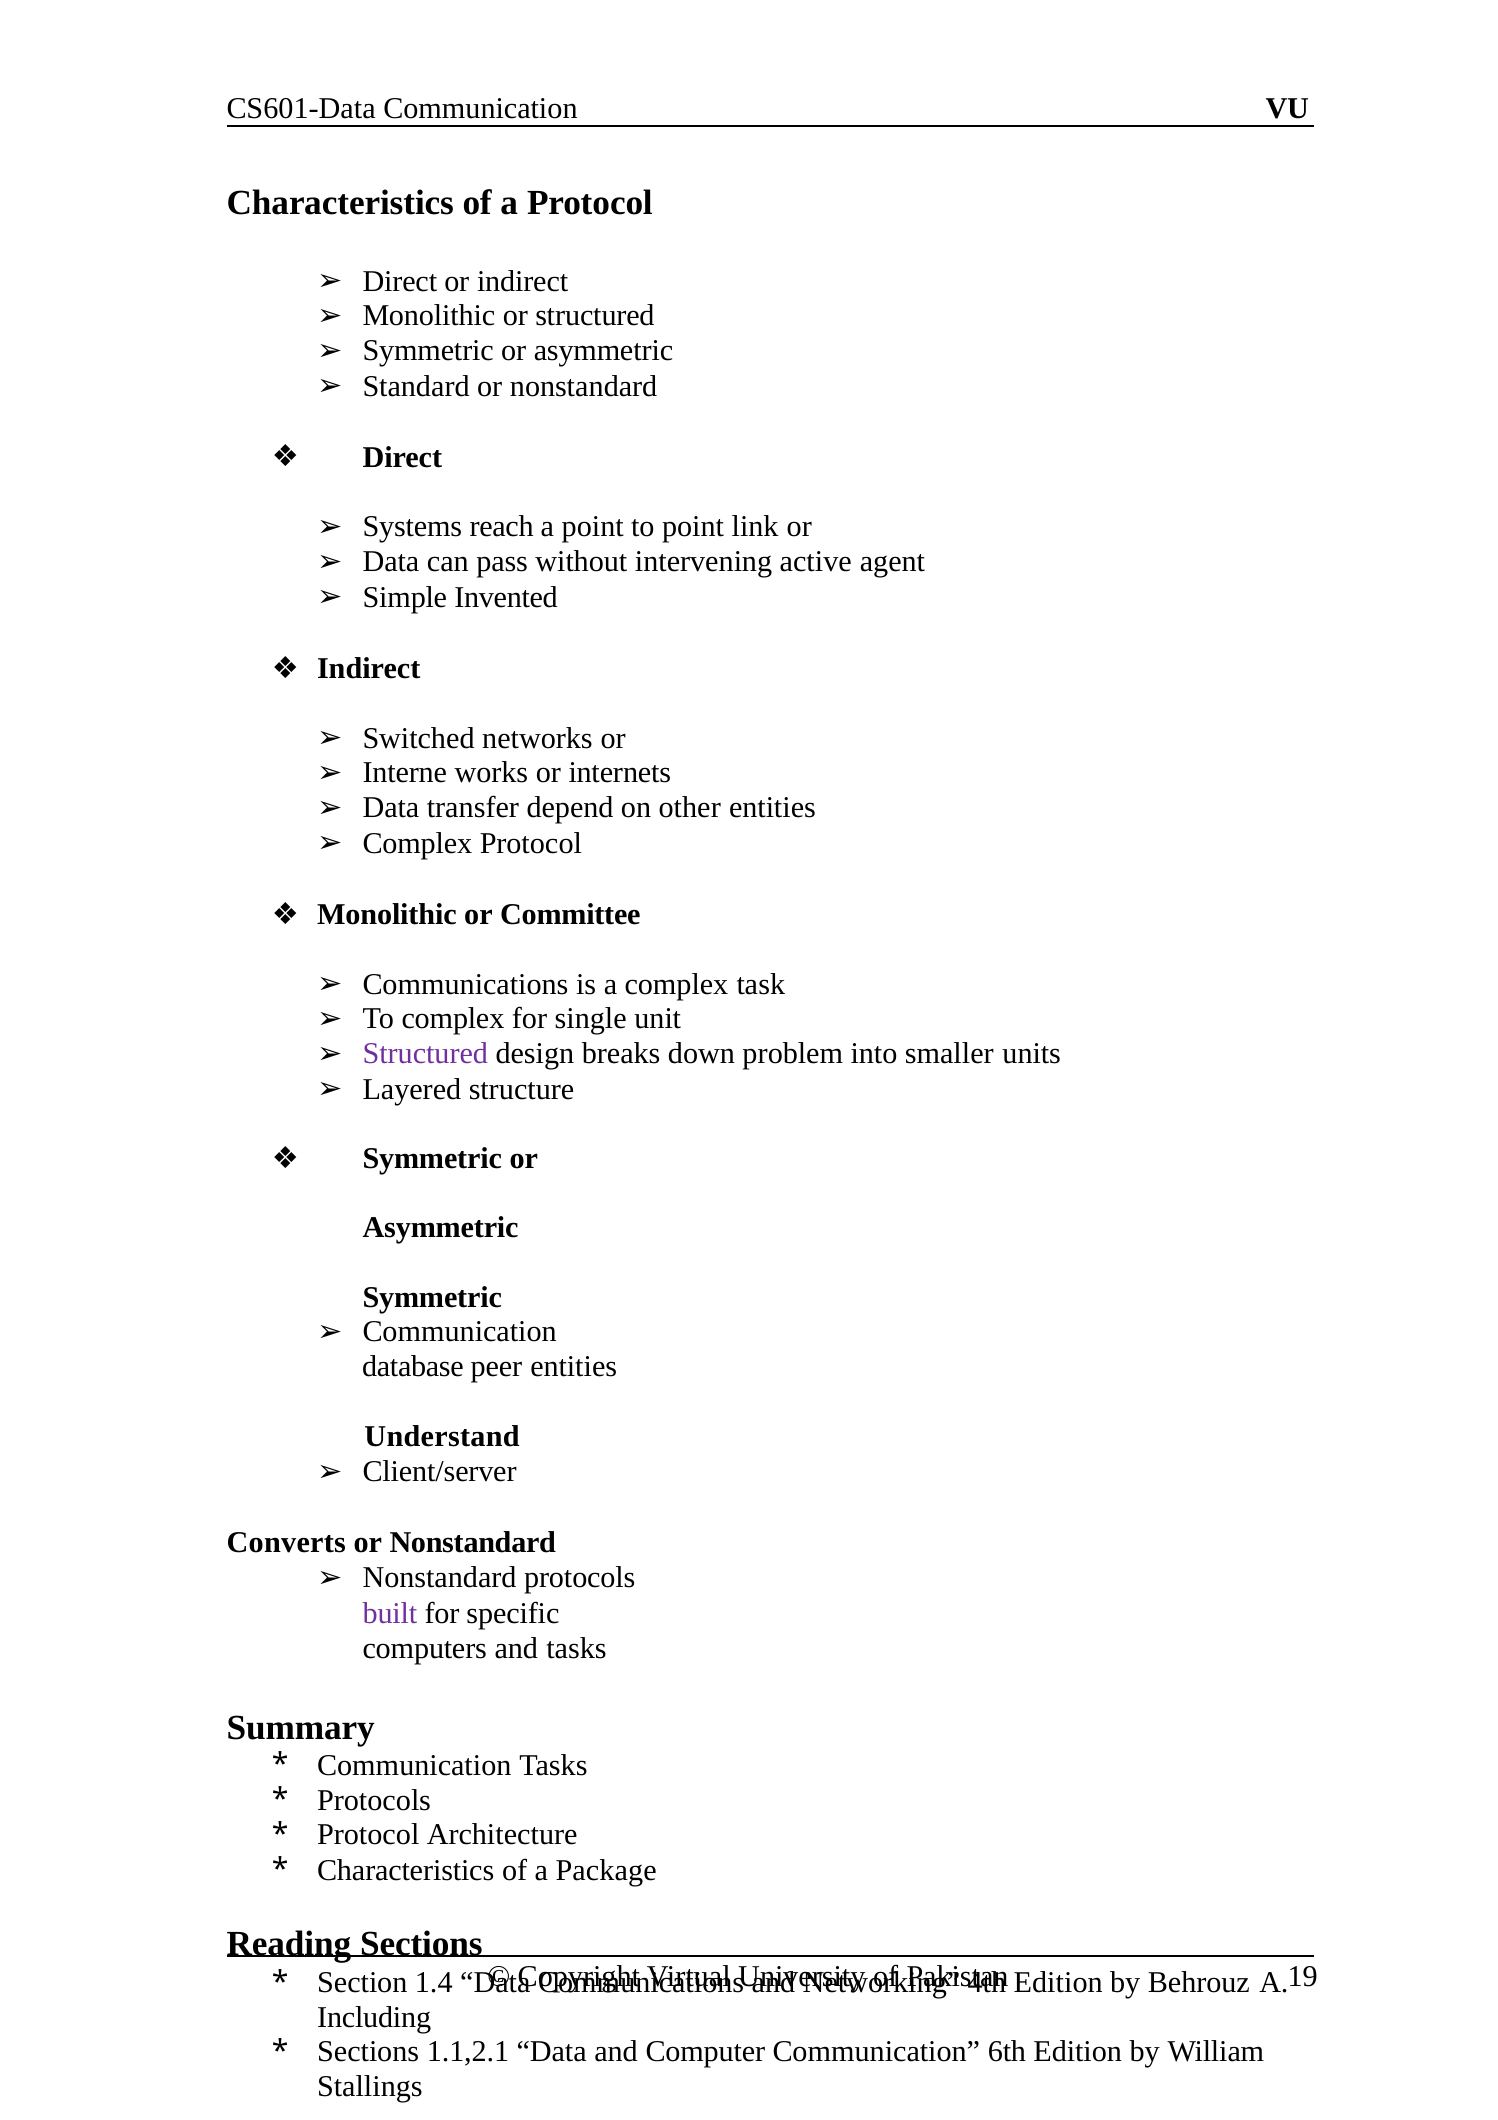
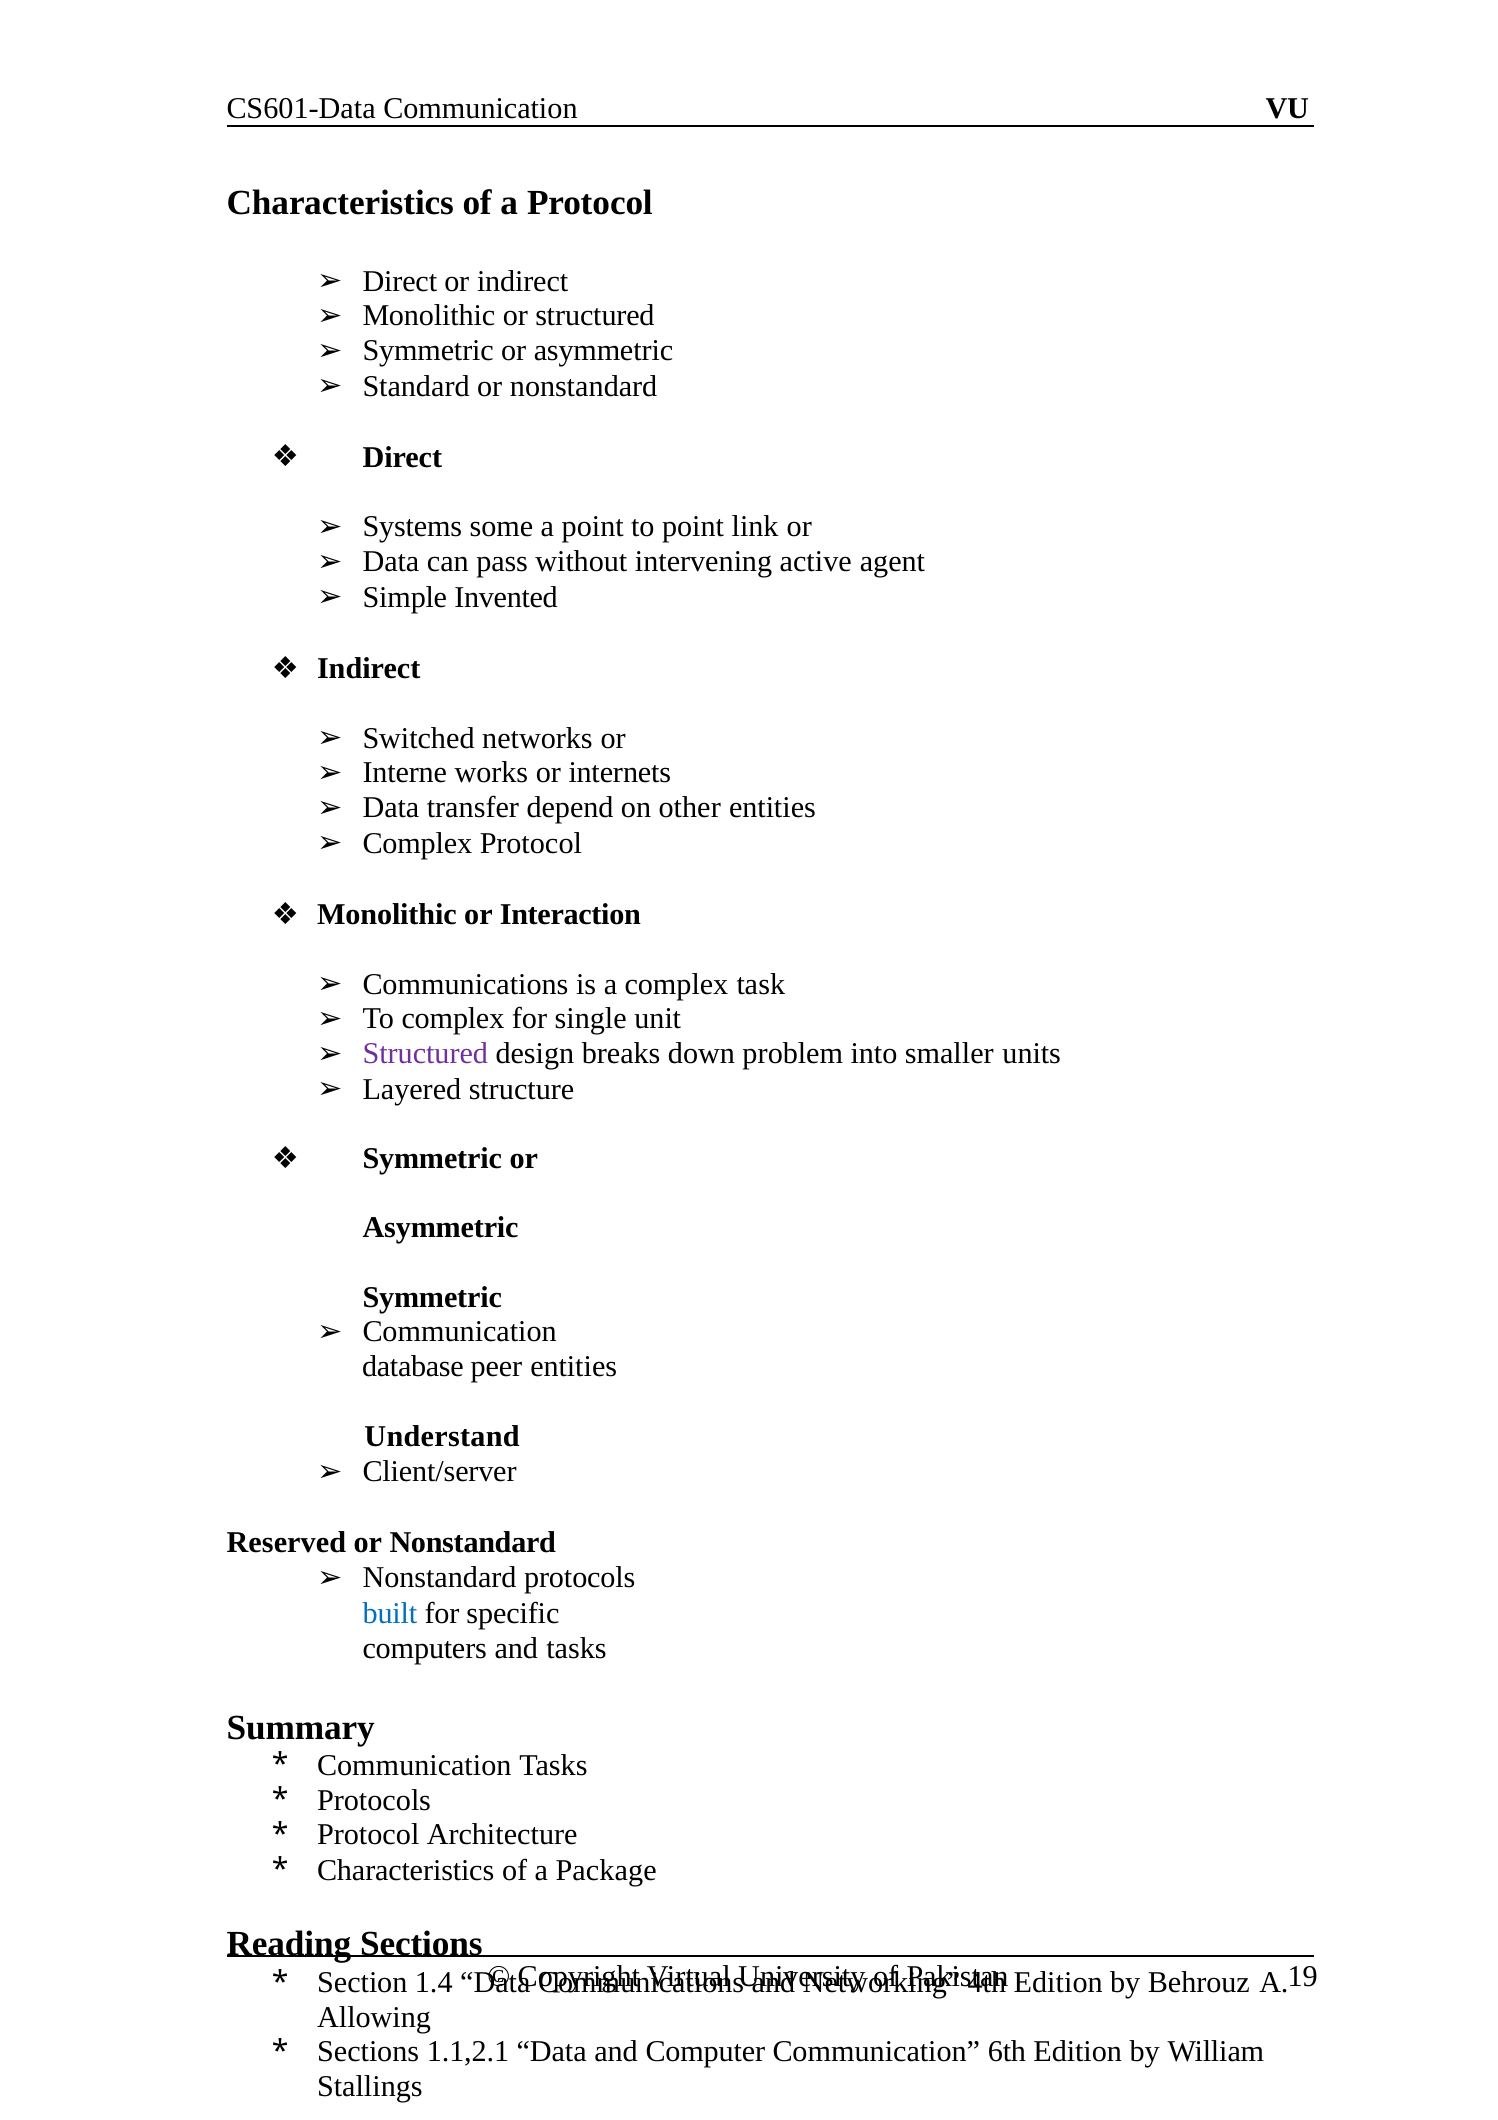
reach: reach -> some
Committee: Committee -> Interaction
Converts: Converts -> Reserved
built colour: purple -> blue
Including: Including -> Allowing
